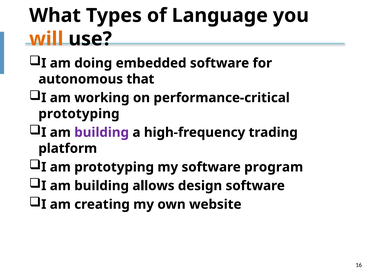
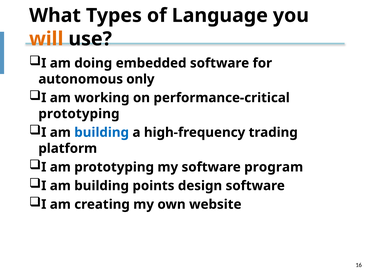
that: that -> only
building at (102, 133) colour: purple -> blue
allows: allows -> points
